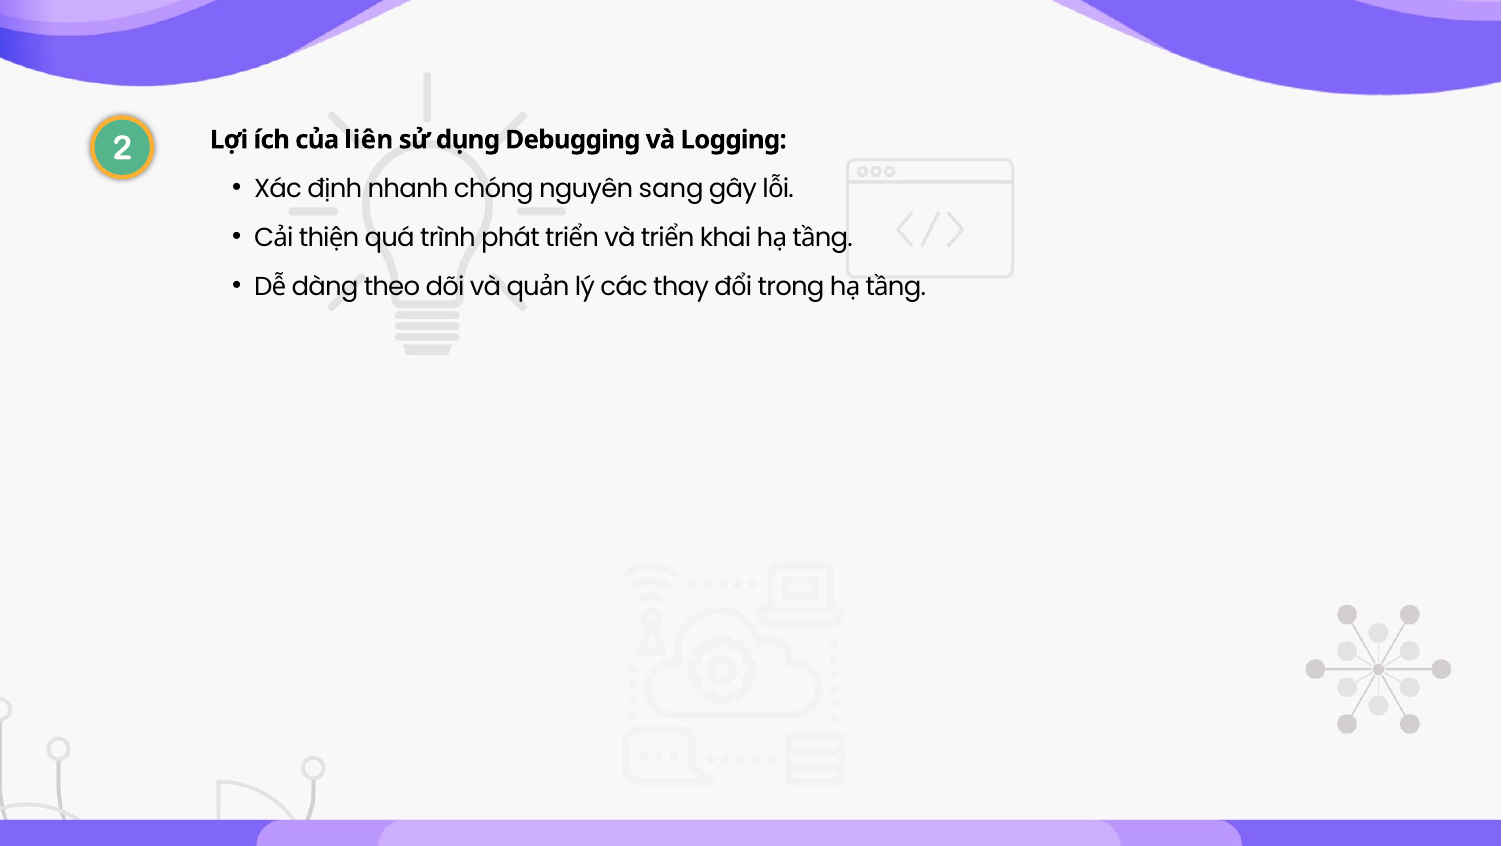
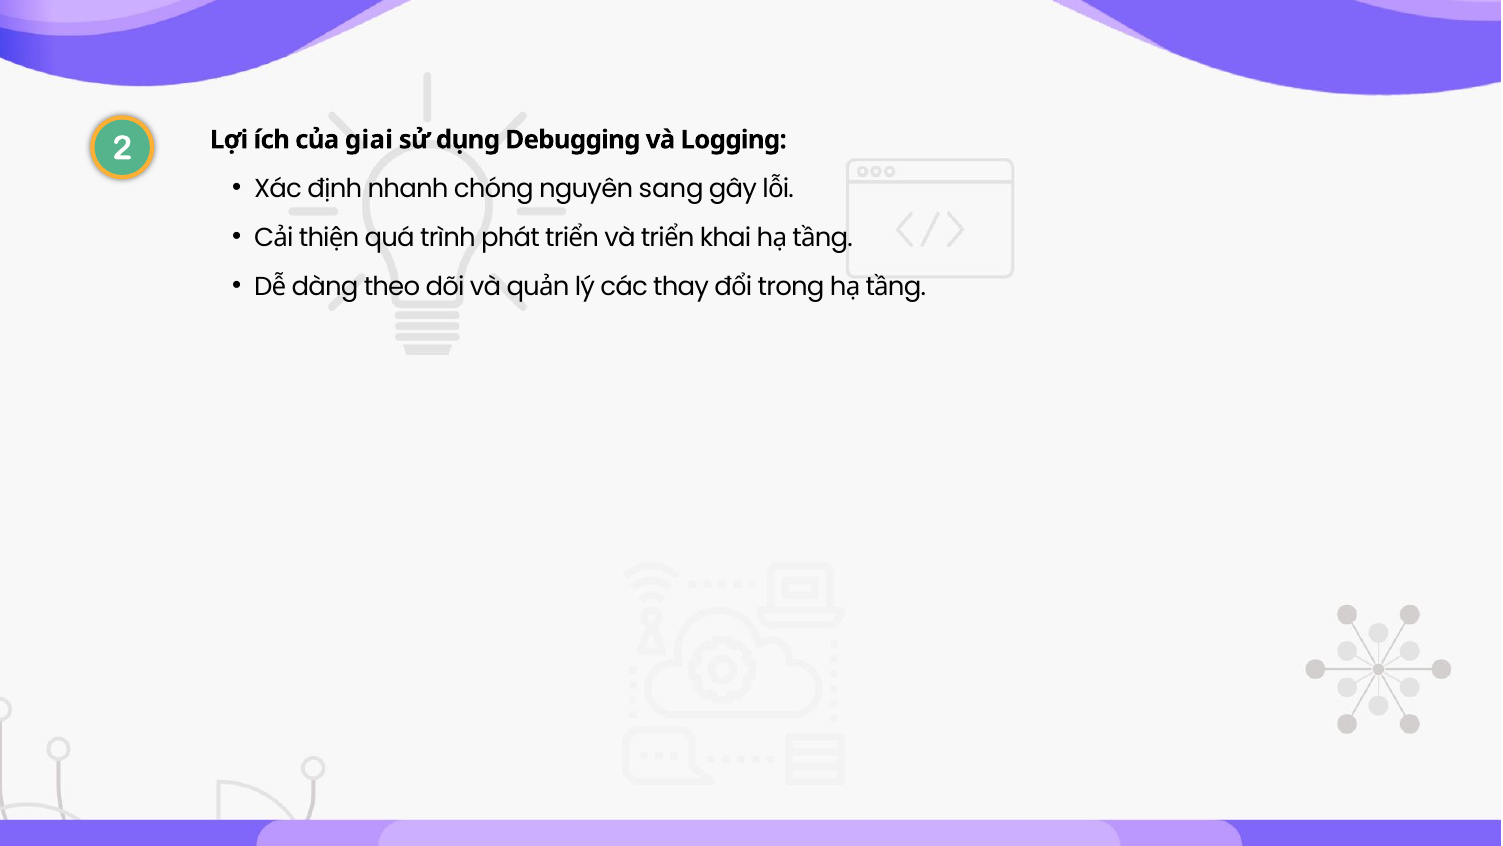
liên: liên -> giai
